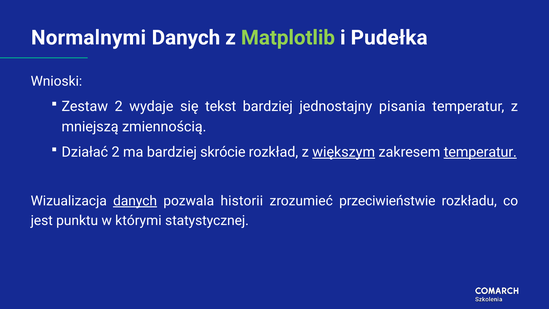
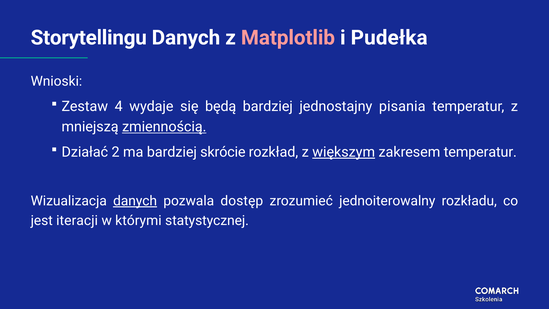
Normalnymi: Normalnymi -> Storytellingu
Matplotlib colour: light green -> pink
Zestaw 2: 2 -> 4
tekst: tekst -> będą
zmiennością underline: none -> present
temperatur at (480, 152) underline: present -> none
historii: historii -> dostęp
przeciwieństwie: przeciwieństwie -> jednoiterowalny
punktu: punktu -> iteracji
